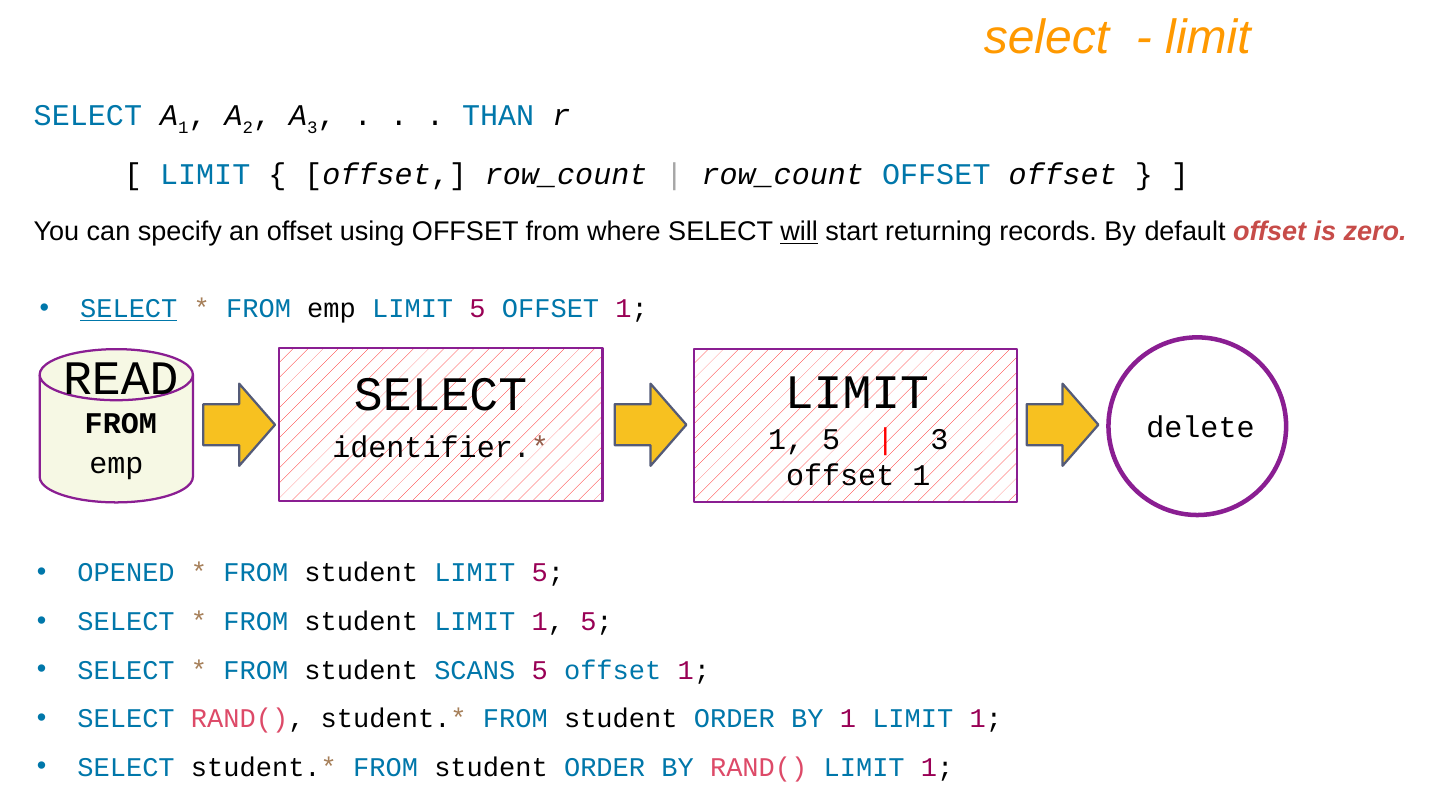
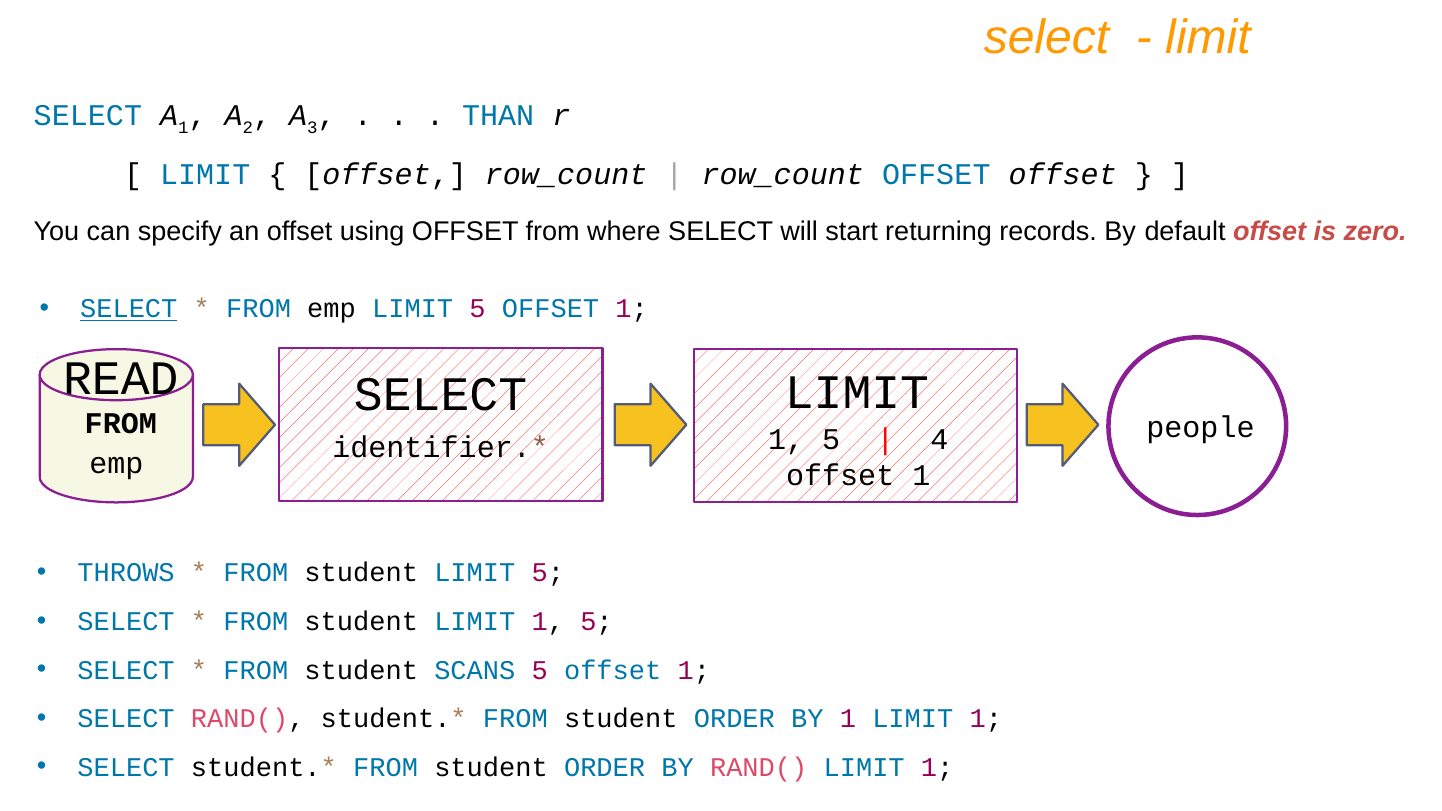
will underline: present -> none
delete: delete -> people
3 at (939, 440): 3 -> 4
OPENED: OPENED -> THROWS
